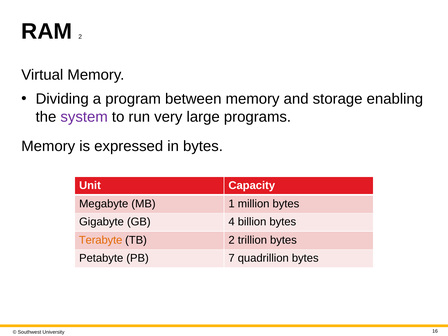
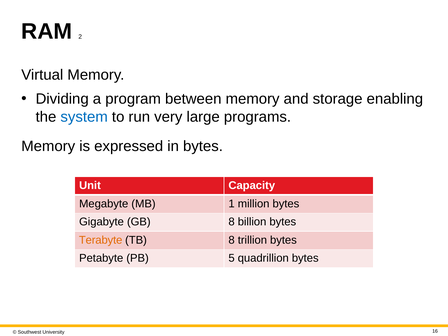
system colour: purple -> blue
GB 4: 4 -> 8
TB 2: 2 -> 8
7: 7 -> 5
